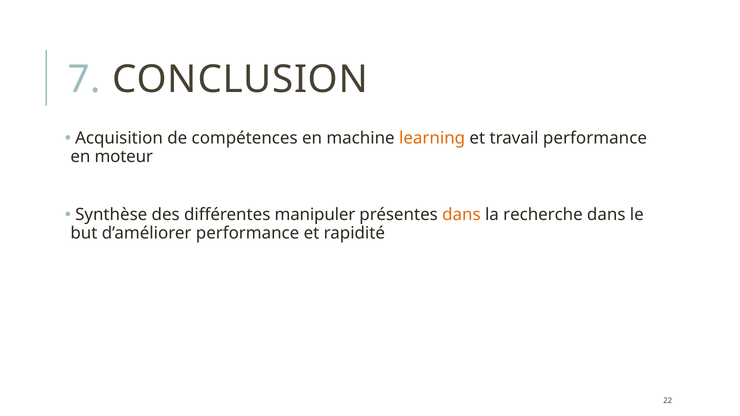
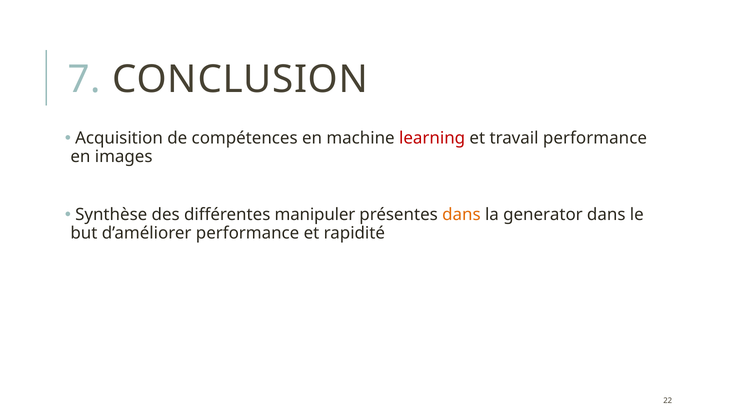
learning colour: orange -> red
moteur: moteur -> images
recherche: recherche -> generator
